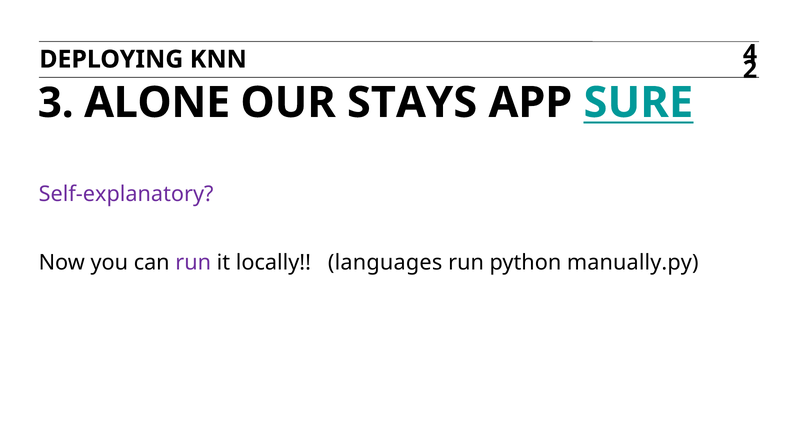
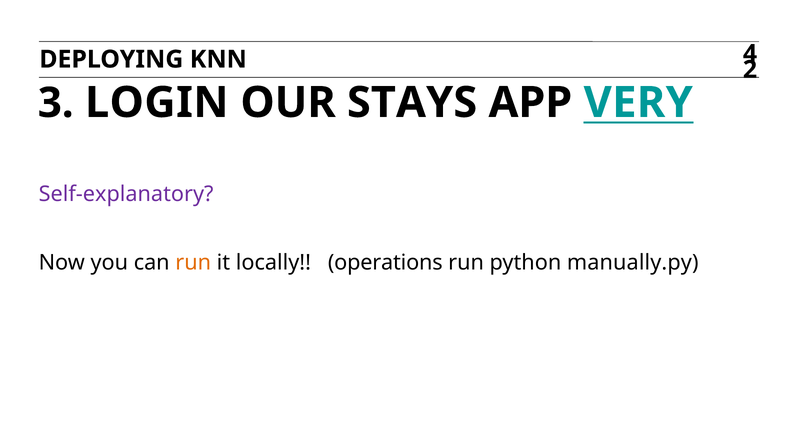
ALONE: ALONE -> LOGIN
SURE: SURE -> VERY
run at (193, 263) colour: purple -> orange
languages: languages -> operations
